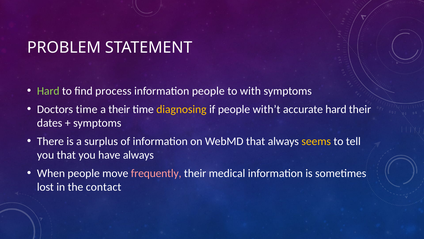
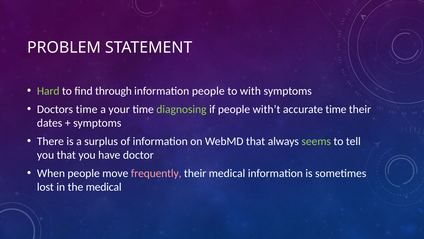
process: process -> through
a their: their -> your
diagnosing colour: yellow -> light green
accurate hard: hard -> time
seems colour: yellow -> light green
have always: always -> doctor
the contact: contact -> medical
